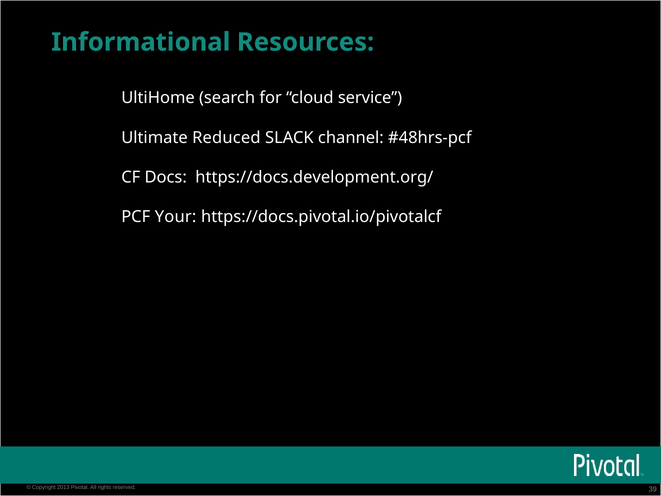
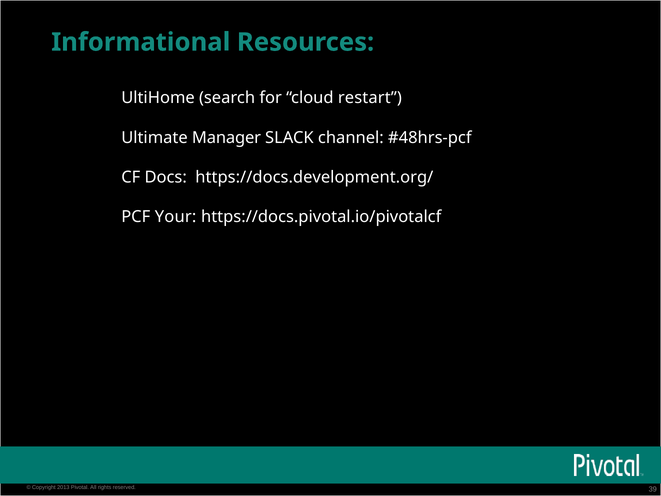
service: service -> restart
Reduced: Reduced -> Manager
